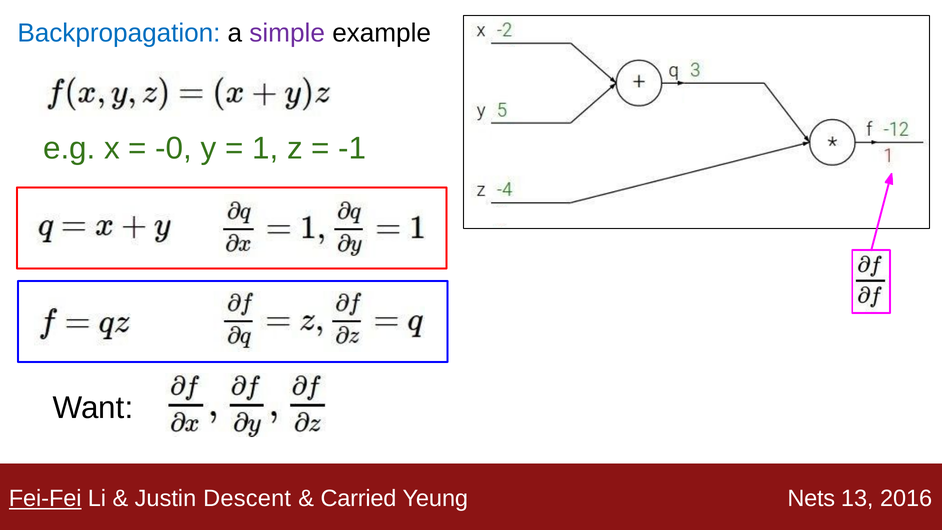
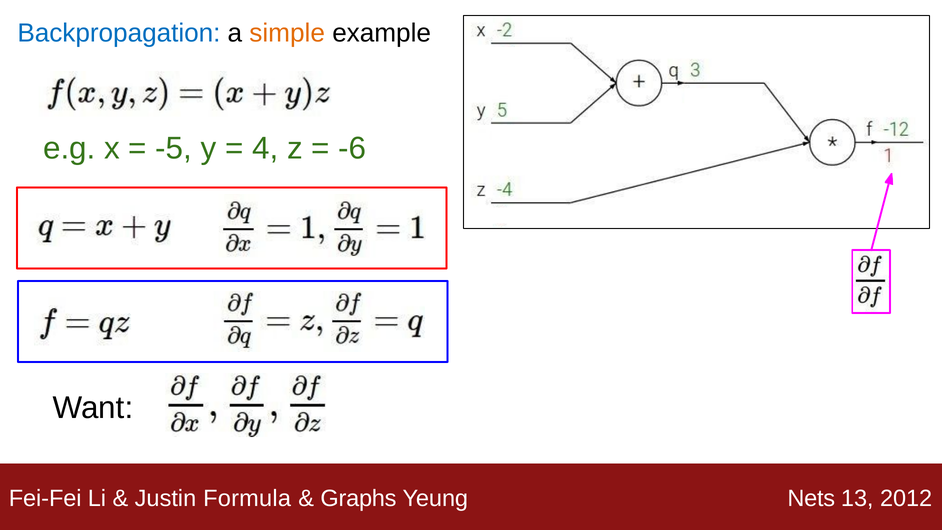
simple colour: purple -> orange
-0: -0 -> -5
1: 1 -> 4
-1: -1 -> -6
Fei-Fei underline: present -> none
Descent: Descent -> Formula
Carried: Carried -> Graphs
2016: 2016 -> 2012
